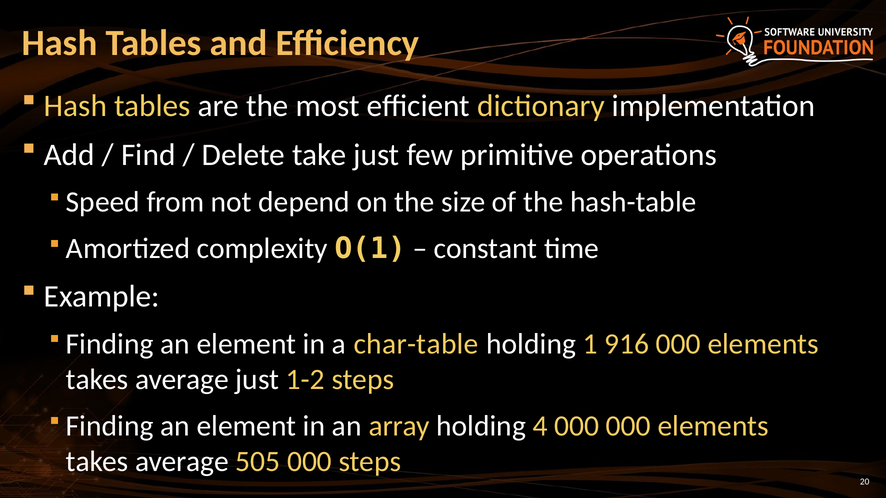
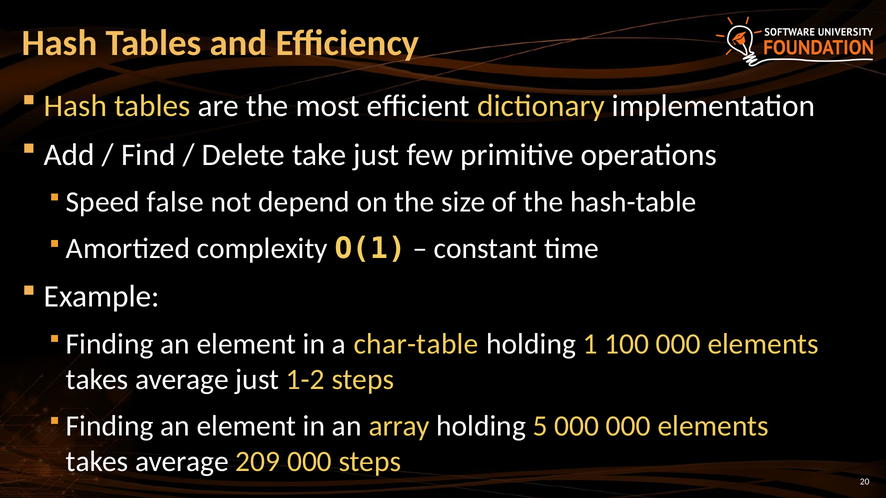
from: from -> false
916: 916 -> 100
4: 4 -> 5
505: 505 -> 209
